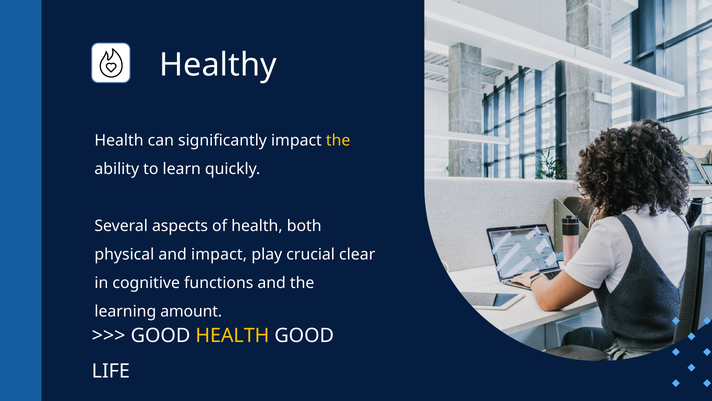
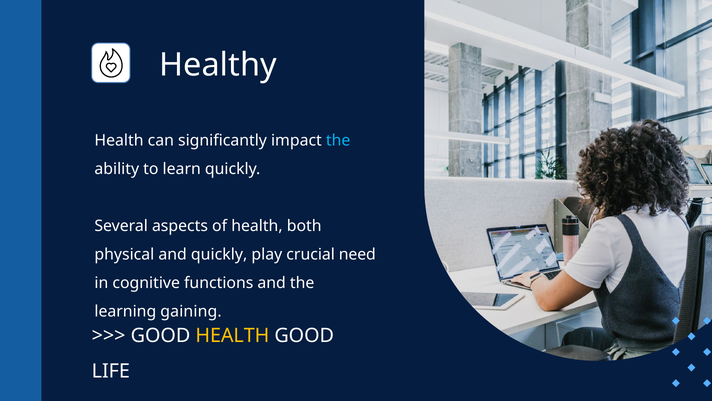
the at (338, 140) colour: yellow -> light blue
and impact: impact -> quickly
clear: clear -> need
amount: amount -> gaining
